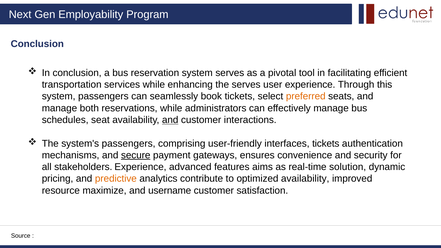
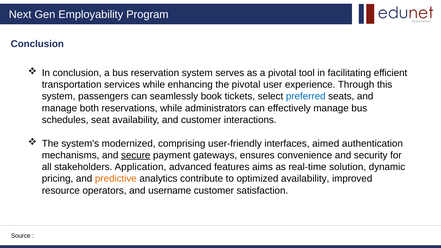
the serves: serves -> pivotal
preferred colour: orange -> blue
and at (170, 120) underline: present -> none
system's passengers: passengers -> modernized
interfaces tickets: tickets -> aimed
stakeholders Experience: Experience -> Application
maximize: maximize -> operators
